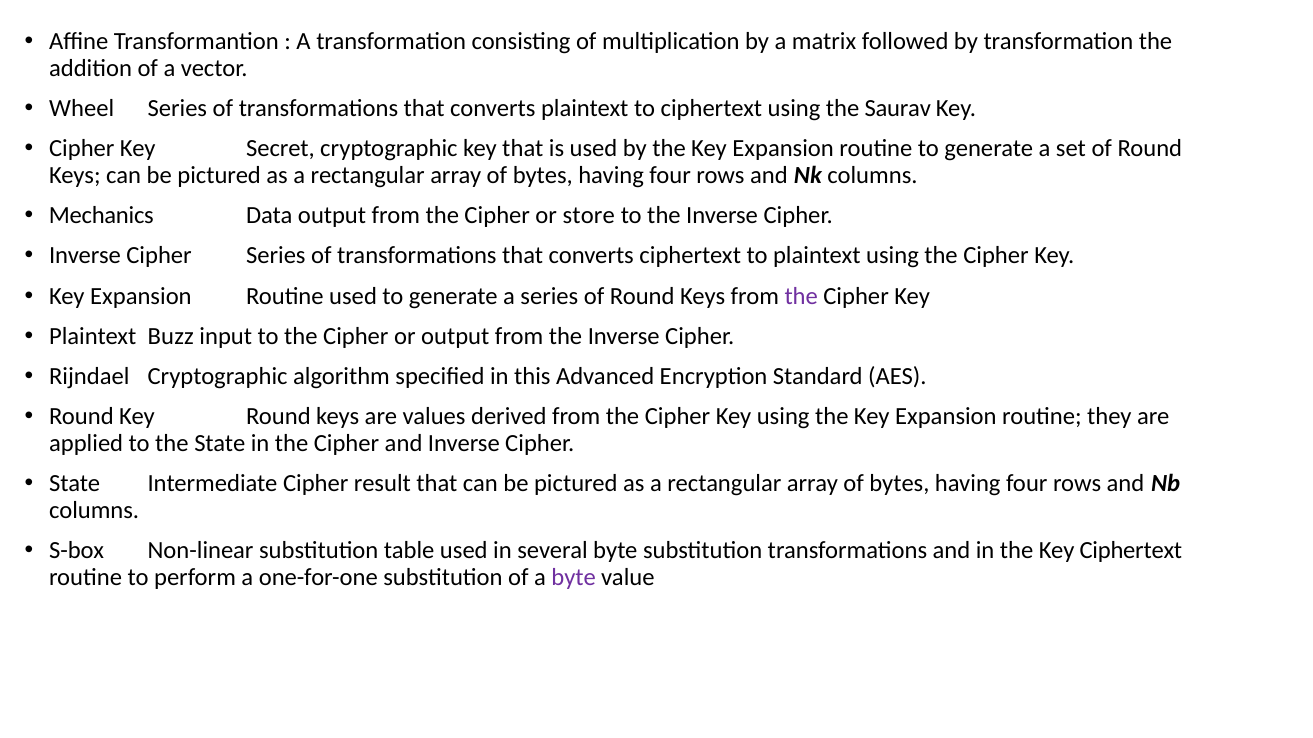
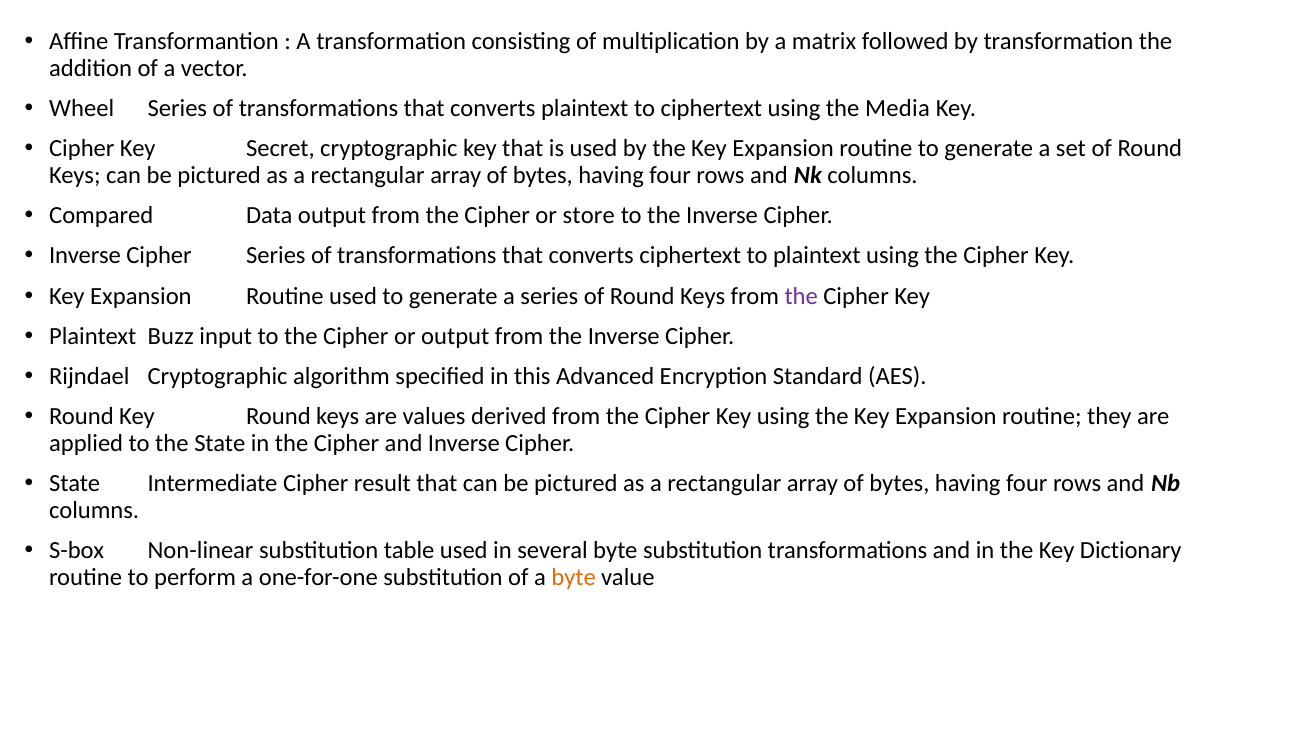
Saurav: Saurav -> Media
Mechanics: Mechanics -> Compared
Key Ciphertext: Ciphertext -> Dictionary
byte at (574, 577) colour: purple -> orange
